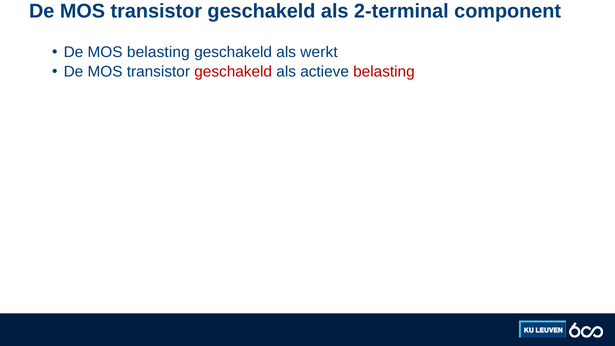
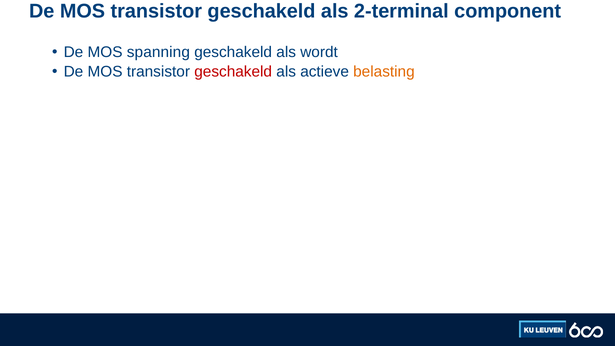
MOS belasting: belasting -> spanning
werkt: werkt -> wordt
belasting at (384, 72) colour: red -> orange
